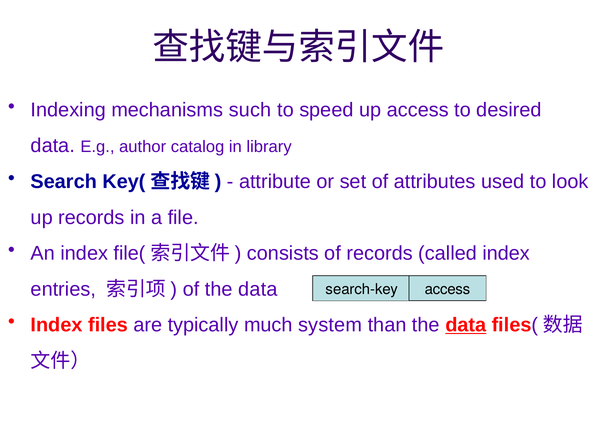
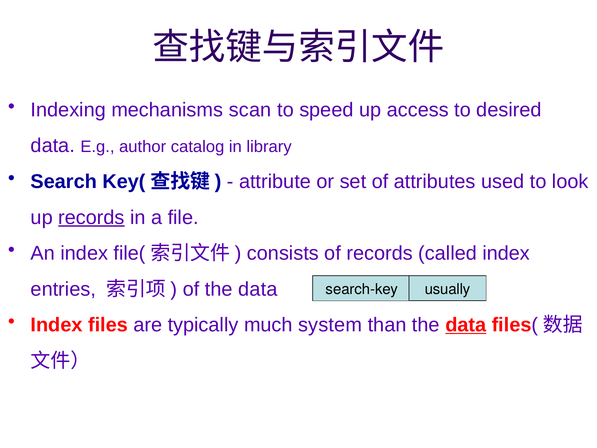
such: such -> scan
records at (91, 217) underline: none -> present
search-key access: access -> usually
